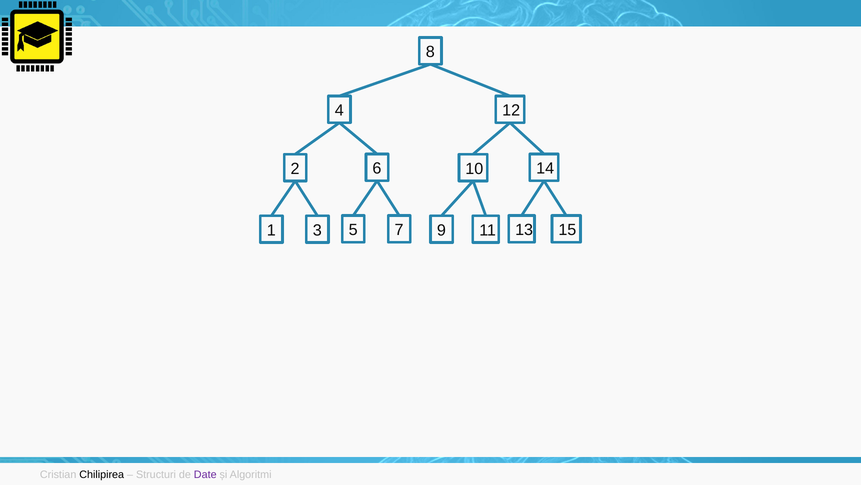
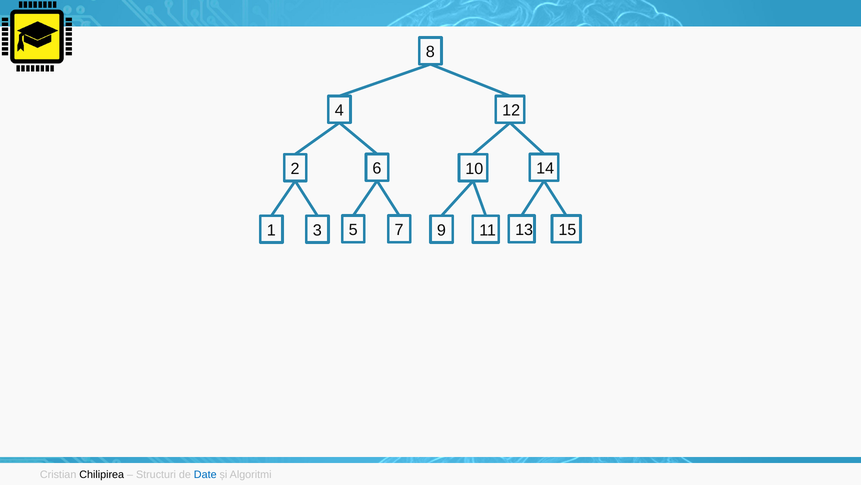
Date colour: purple -> blue
